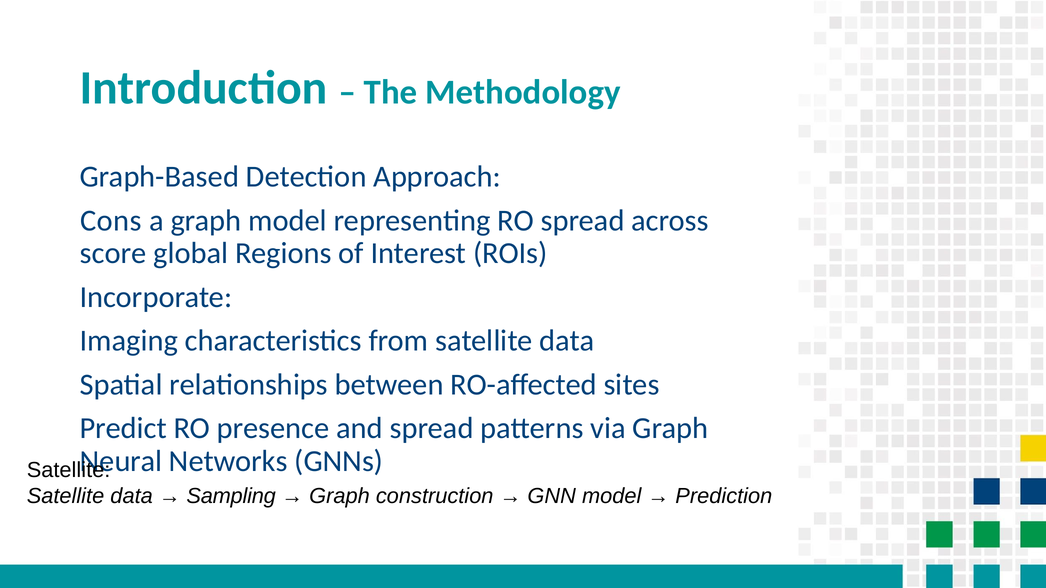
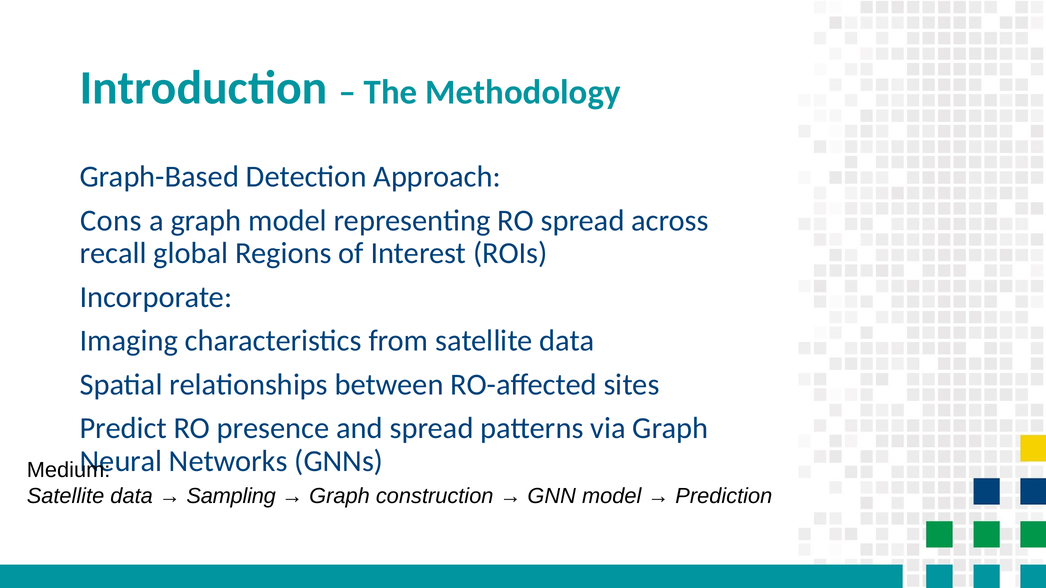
score: score -> recall
Satellite at (69, 470): Satellite -> Medium
